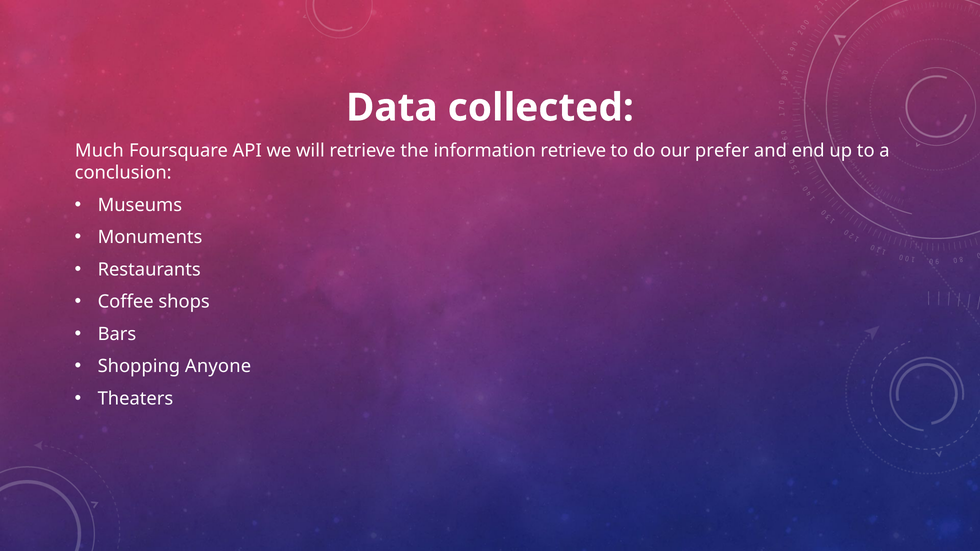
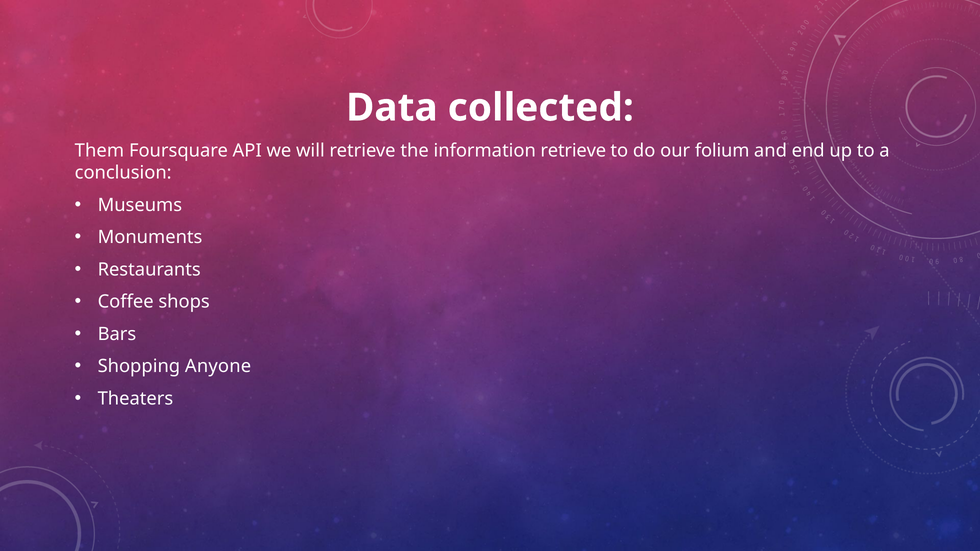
Much: Much -> Them
prefer: prefer -> folium
